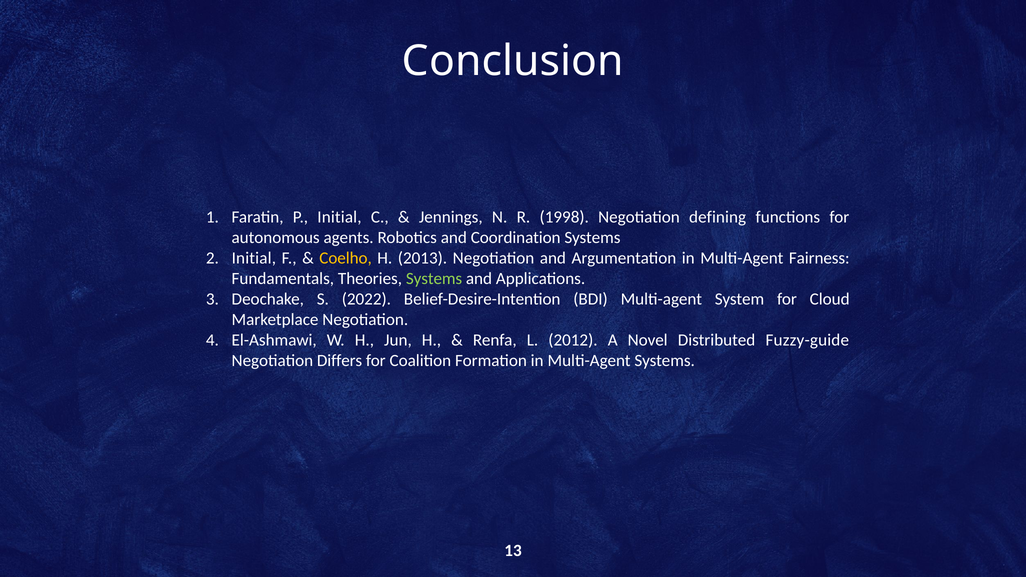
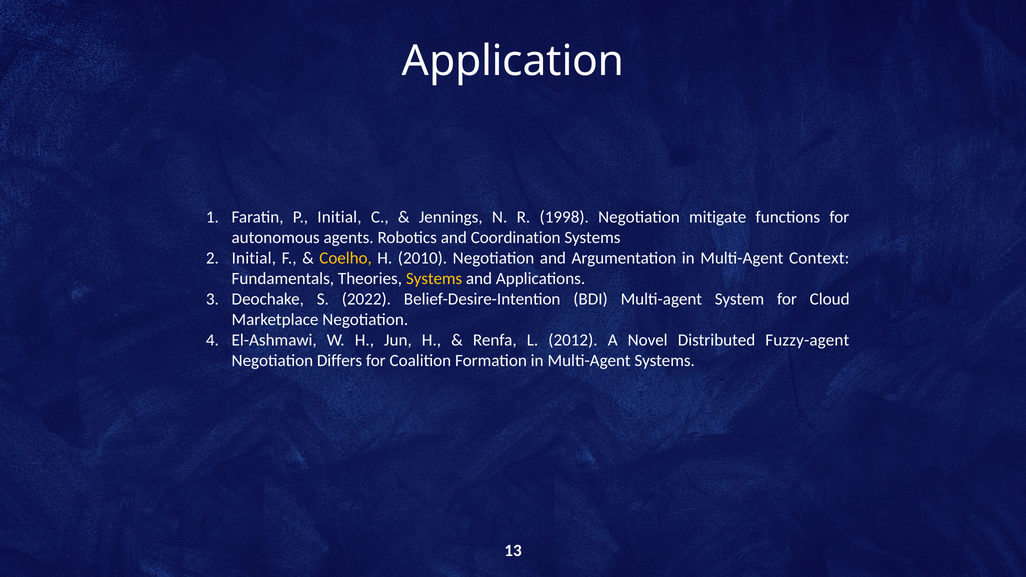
Conclusion: Conclusion -> Application
defining: defining -> mitigate
2013: 2013 -> 2010
Fairness: Fairness -> Context
Systems at (434, 279) colour: light green -> yellow
Fuzzy-guide: Fuzzy-guide -> Fuzzy-agent
